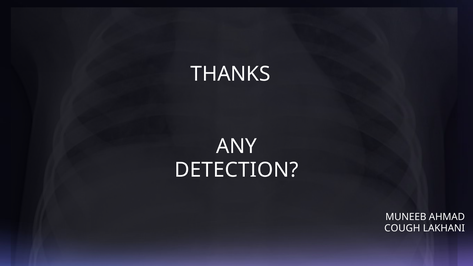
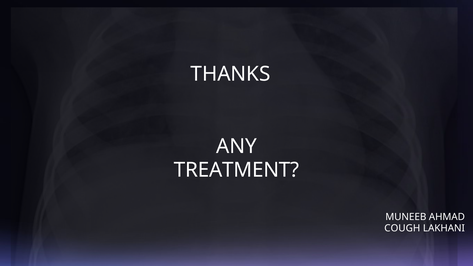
DETECTION: DETECTION -> TREATMENT
